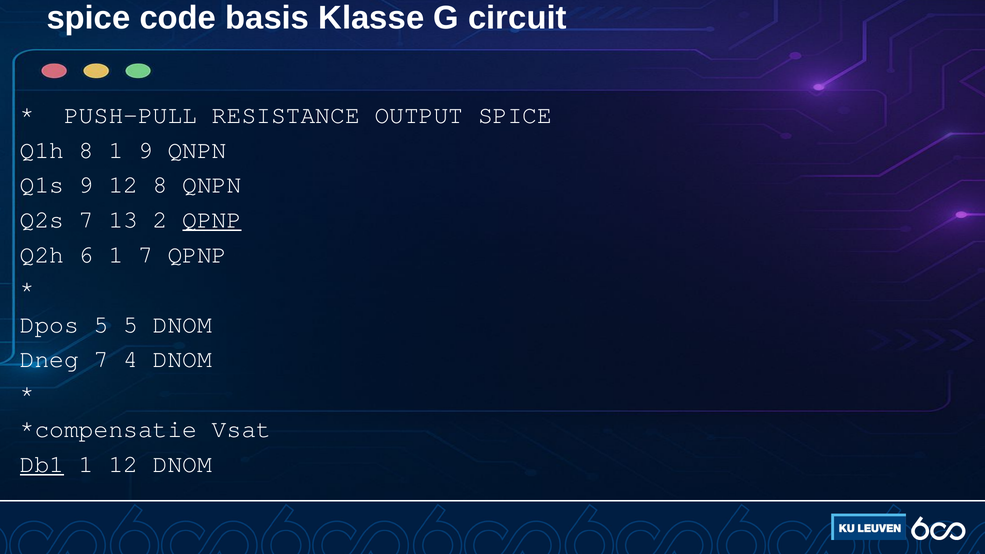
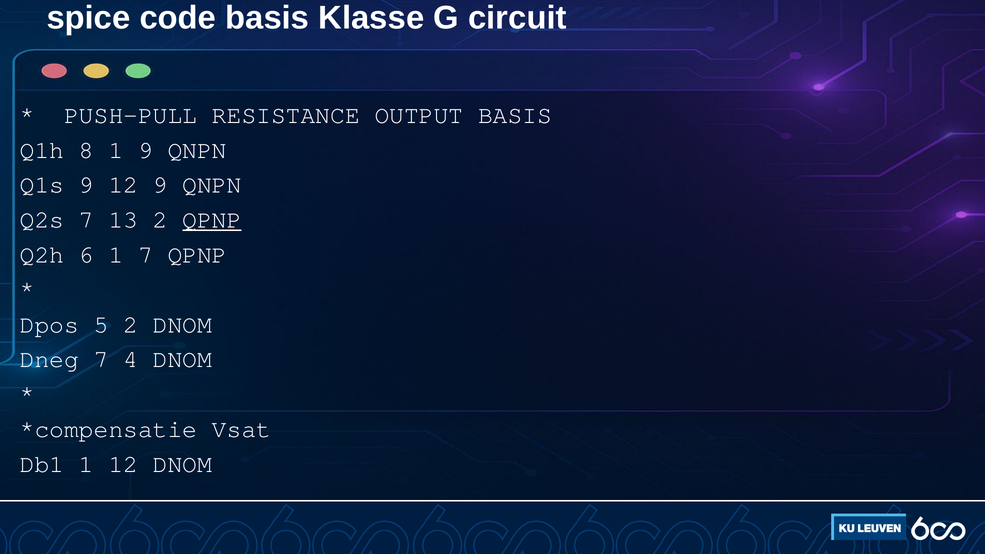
OUTPUT SPICE: SPICE -> BASIS
12 8: 8 -> 9
5 5: 5 -> 2
Db1 underline: present -> none
